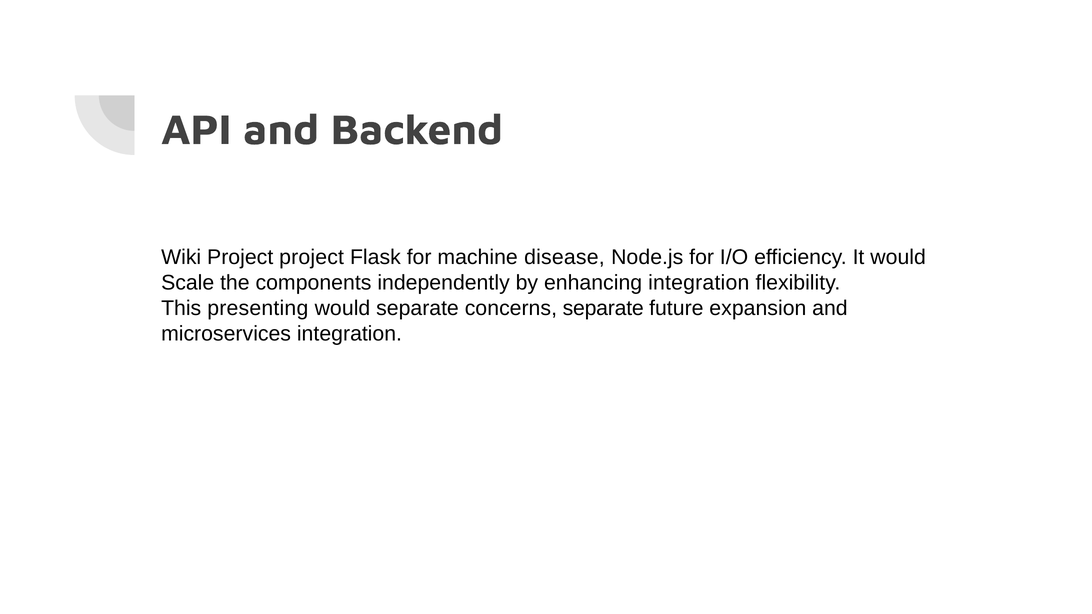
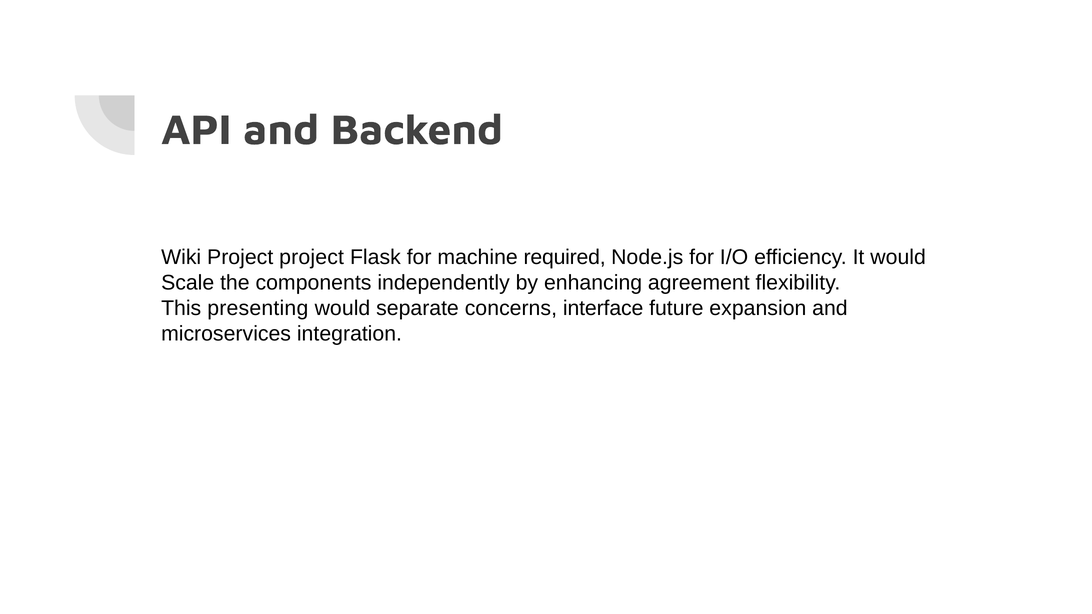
disease: disease -> required
enhancing integration: integration -> agreement
concerns separate: separate -> interface
